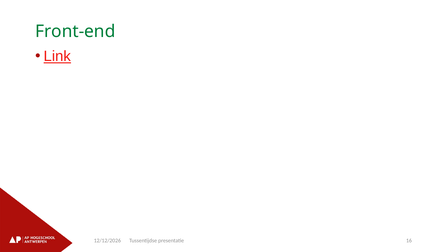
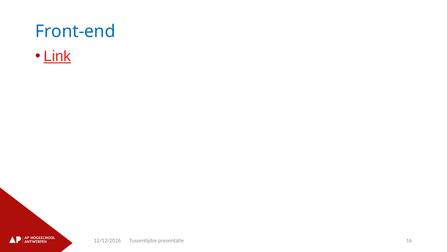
Front-end colour: green -> blue
